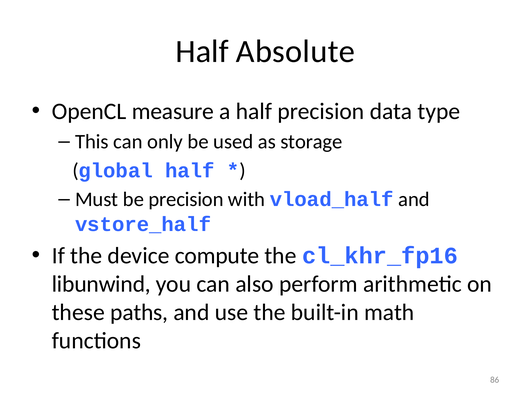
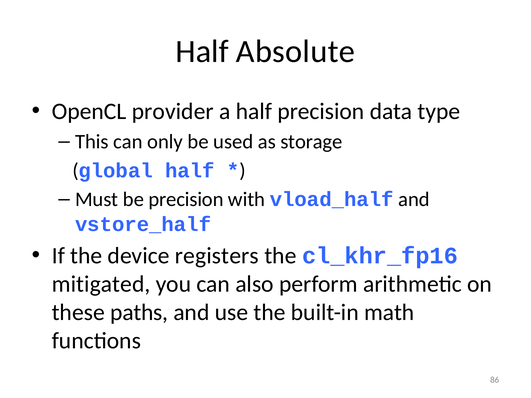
measure: measure -> provider
compute: compute -> registers
libunwind: libunwind -> mitigated
